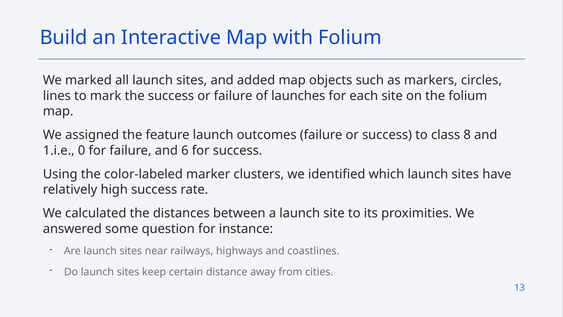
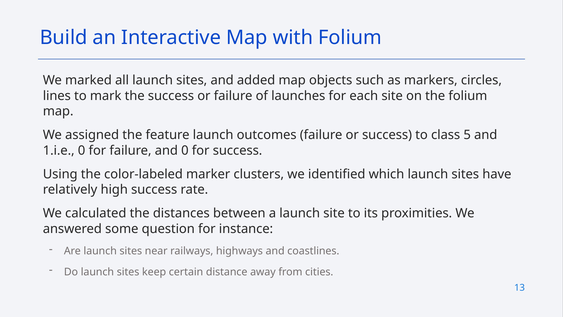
8: 8 -> 5
and 6: 6 -> 0
